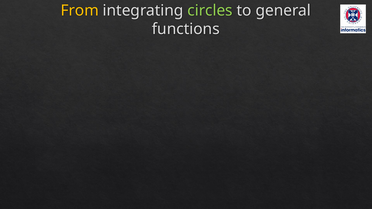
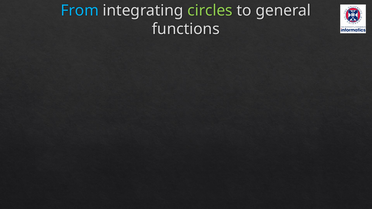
From colour: yellow -> light blue
